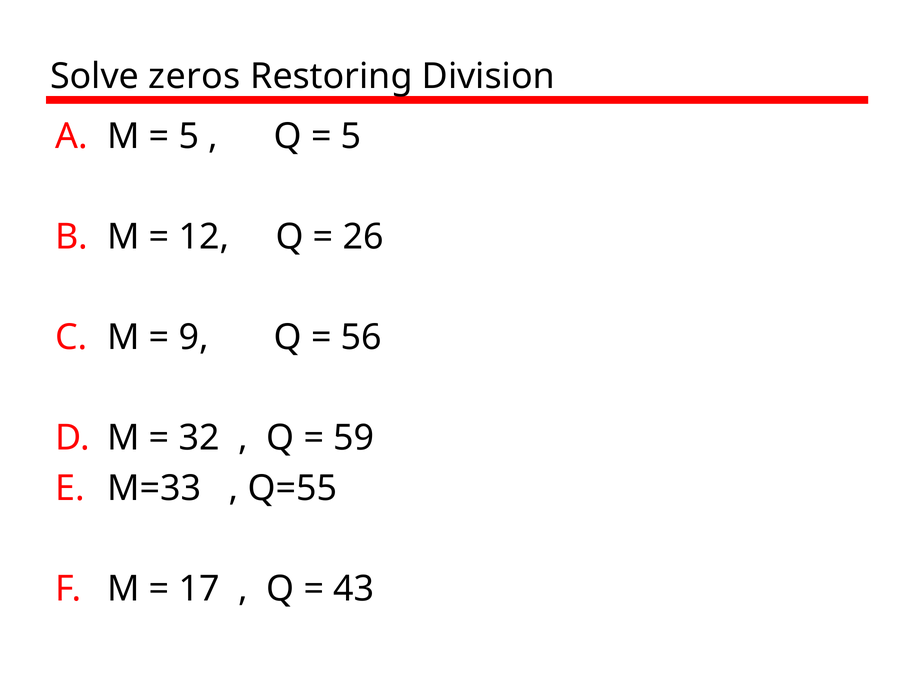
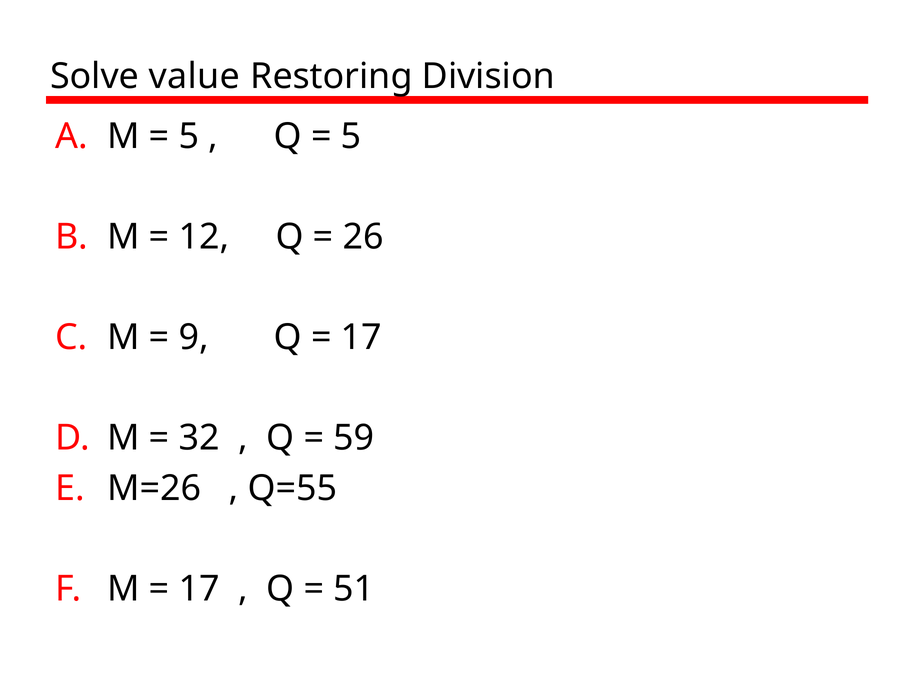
zeros: zeros -> value
56 at (361, 337): 56 -> 17
M=33: M=33 -> M=26
43: 43 -> 51
